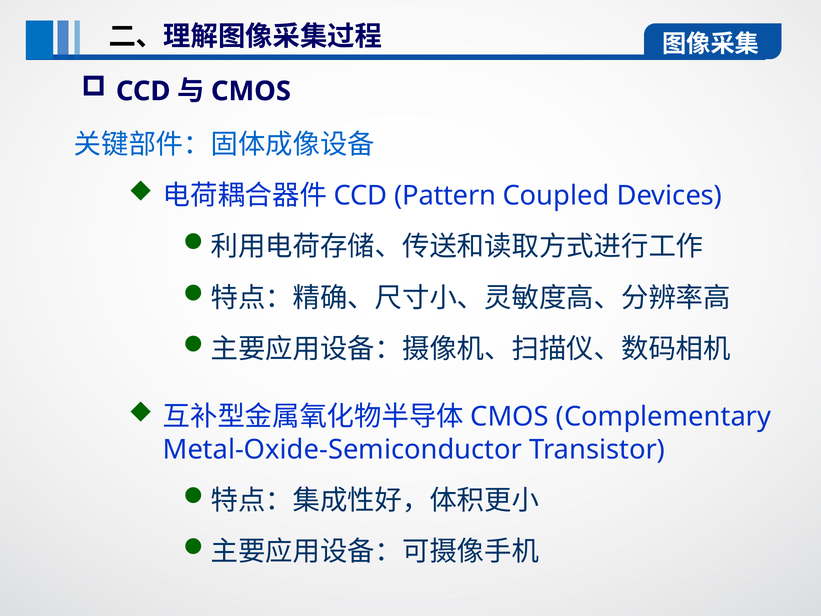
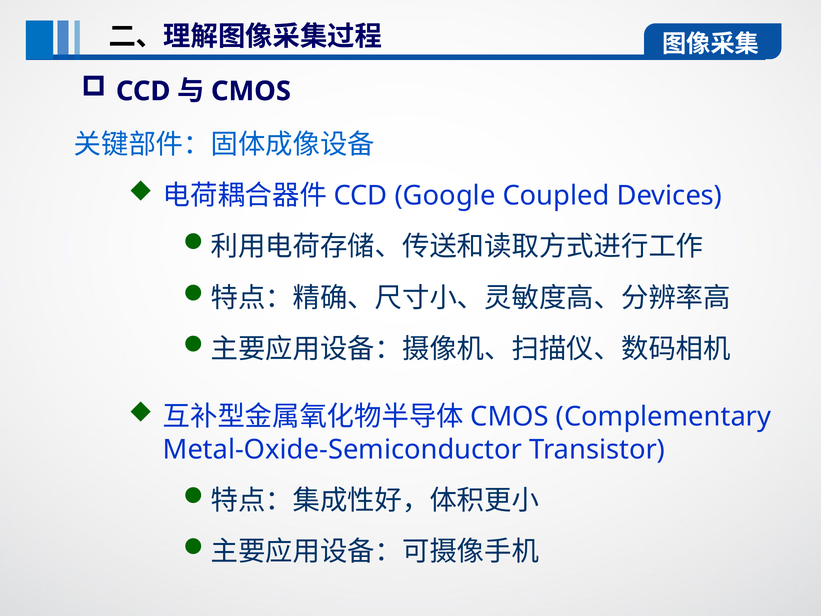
Pattern: Pattern -> Google
